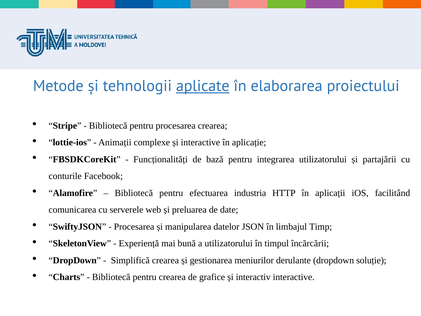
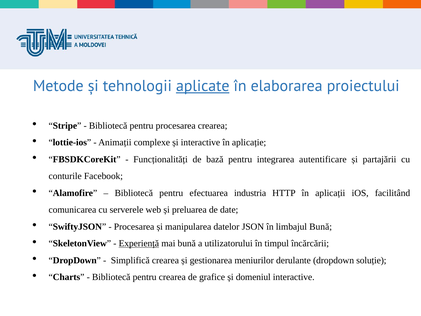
integrarea utilizatorului: utilizatorului -> autentificare
limbajul Timp: Timp -> Bună
Experiență underline: none -> present
interactiv: interactiv -> domeniul
